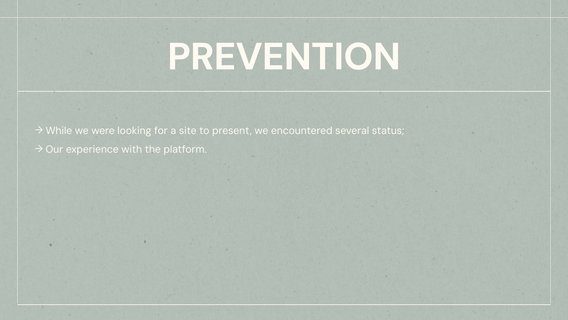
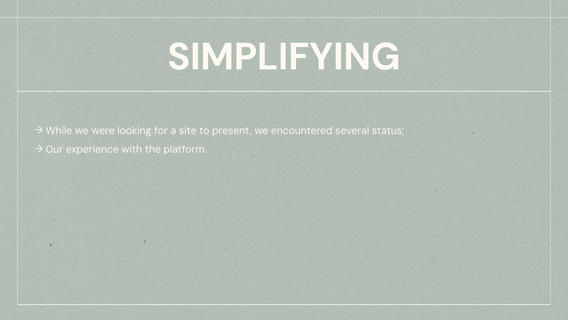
PREVENTION: PREVENTION -> SIMPLIFYING
